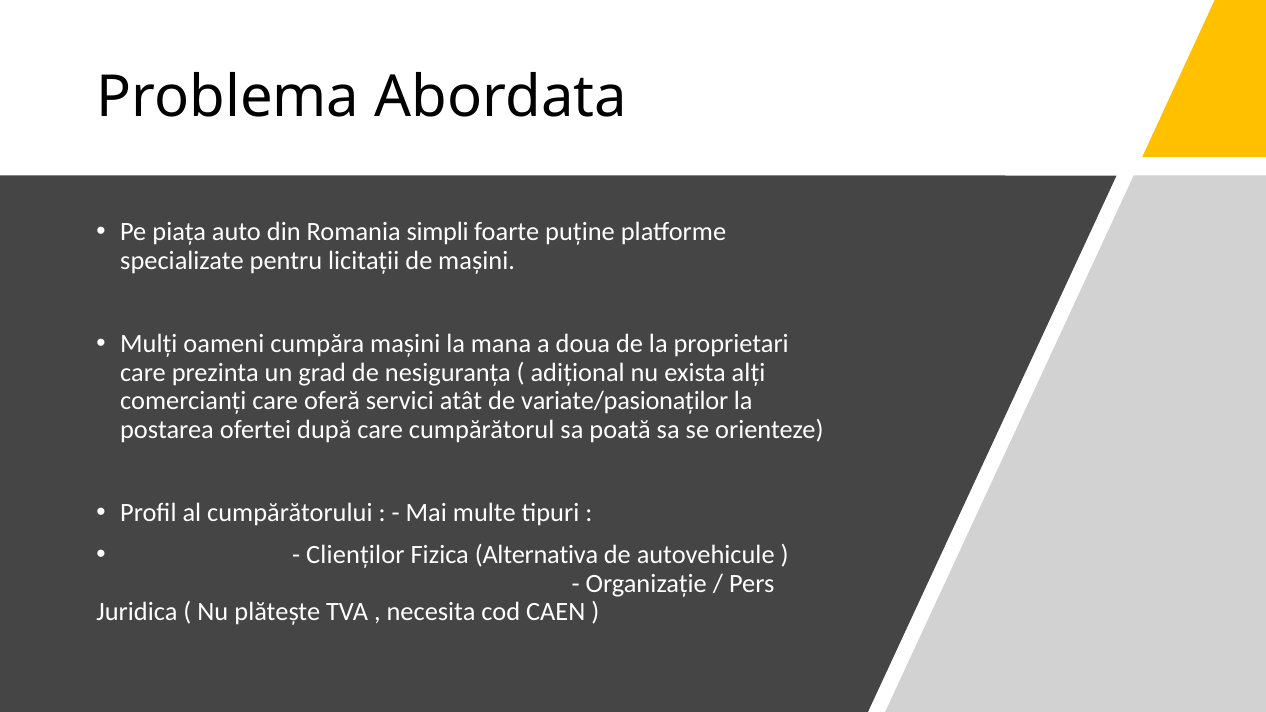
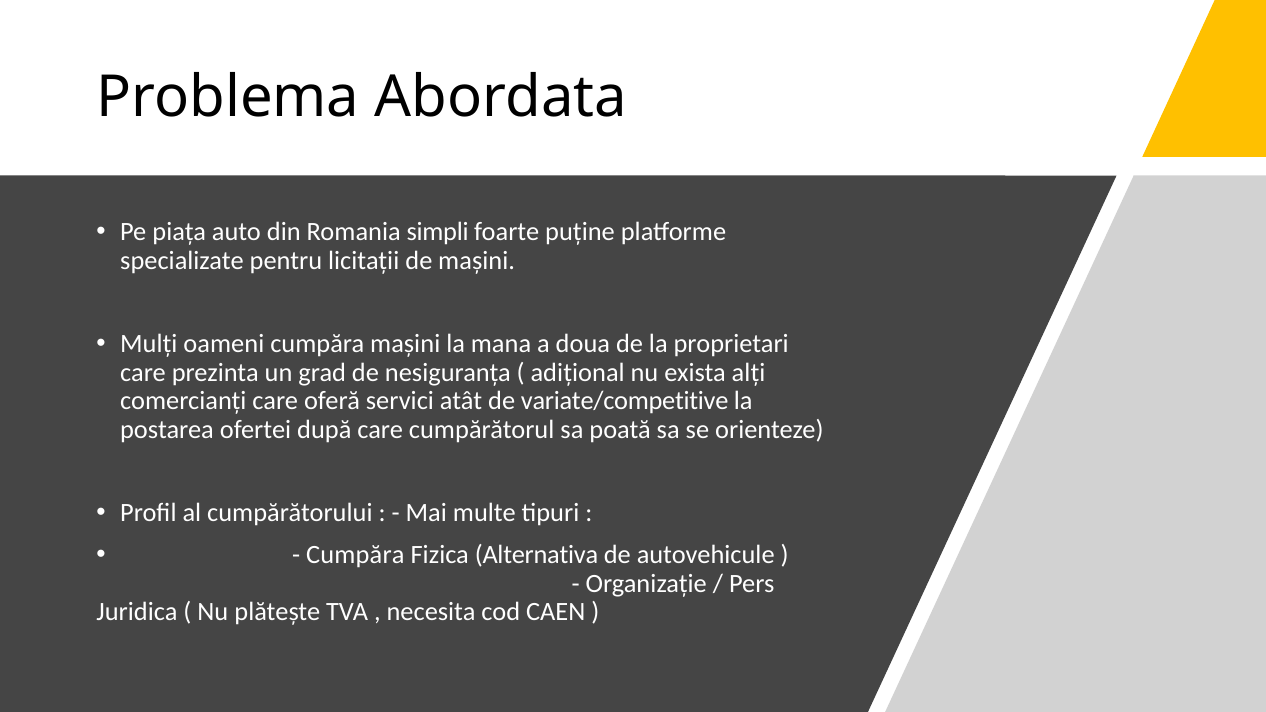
variate/pasionaților: variate/pasionaților -> variate/competitive
Clienților at (355, 555): Clienților -> Cumpăra
